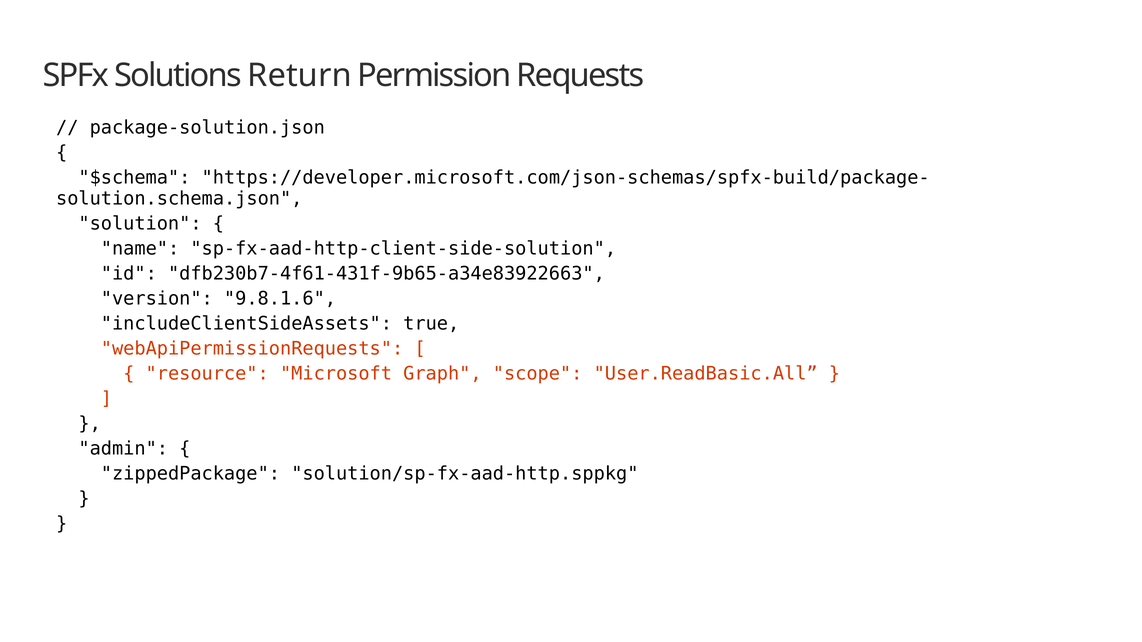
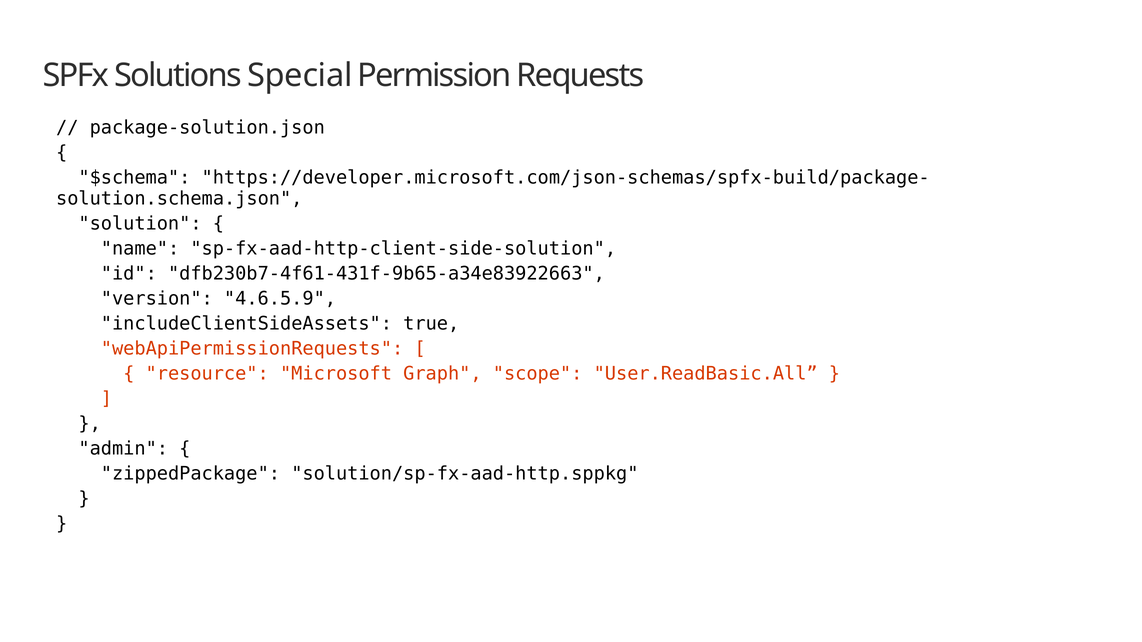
Return: Return -> Special
9.8.1.6: 9.8.1.6 -> 4.6.5.9
